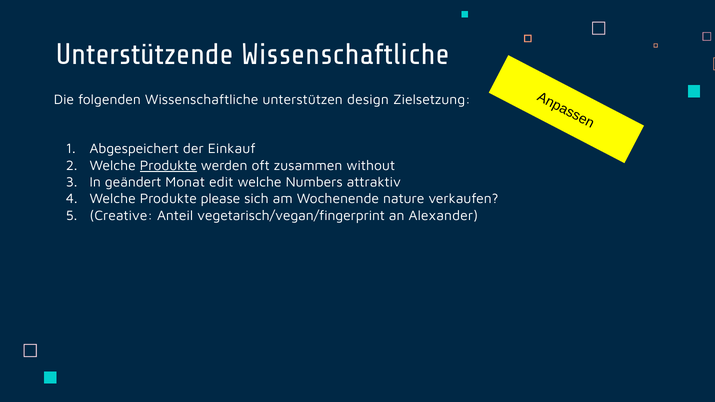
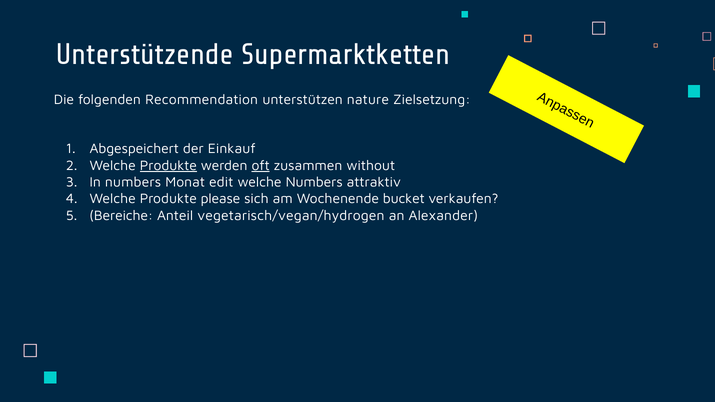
Unterstützende Wissenschaftliche: Wissenschaftliche -> Supermarktketten
folgenden Wissenschaftliche: Wissenschaftliche -> Recommendation
design: design -> nature
oft underline: none -> present
In geändert: geändert -> numbers
nature: nature -> bucket
Creative: Creative -> Bereiche
vegetarisch/vegan/fingerprint: vegetarisch/vegan/fingerprint -> vegetarisch/vegan/hydrogen
